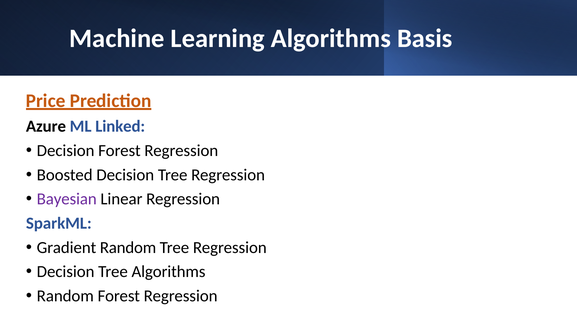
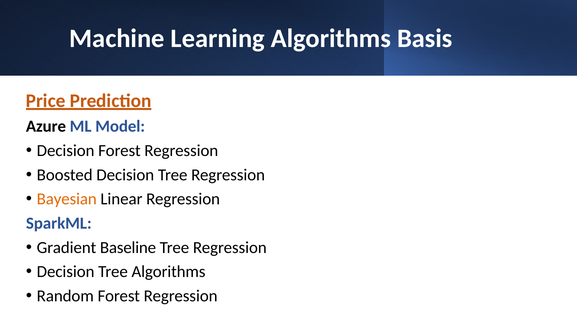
Linked: Linked -> Model
Bayesian colour: purple -> orange
Gradient Random: Random -> Baseline
